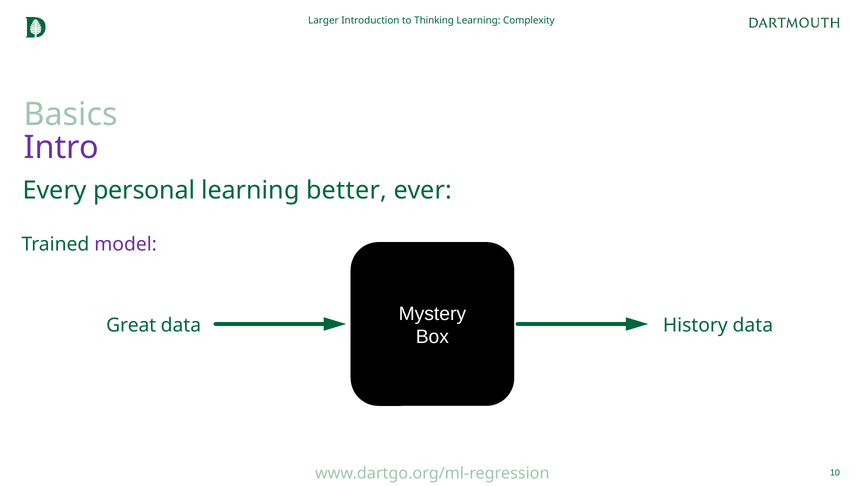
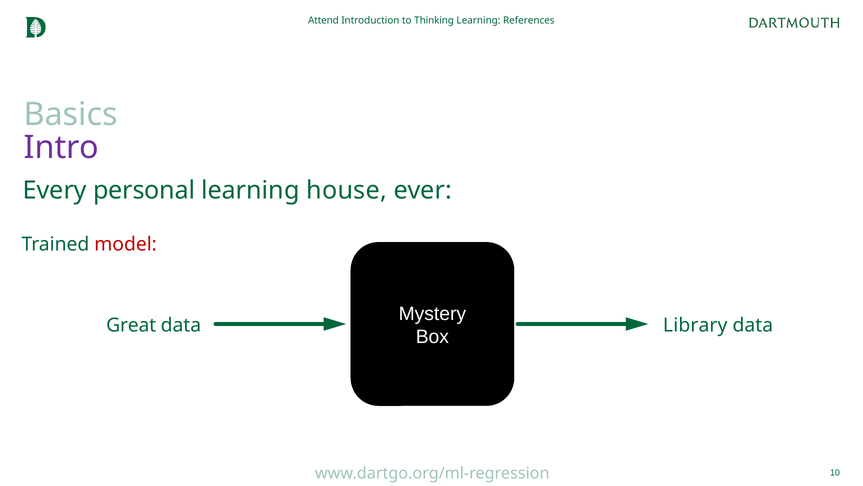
Larger: Larger -> Attend
Complexity: Complexity -> References
better: better -> house
model colour: purple -> red
History: History -> Library
